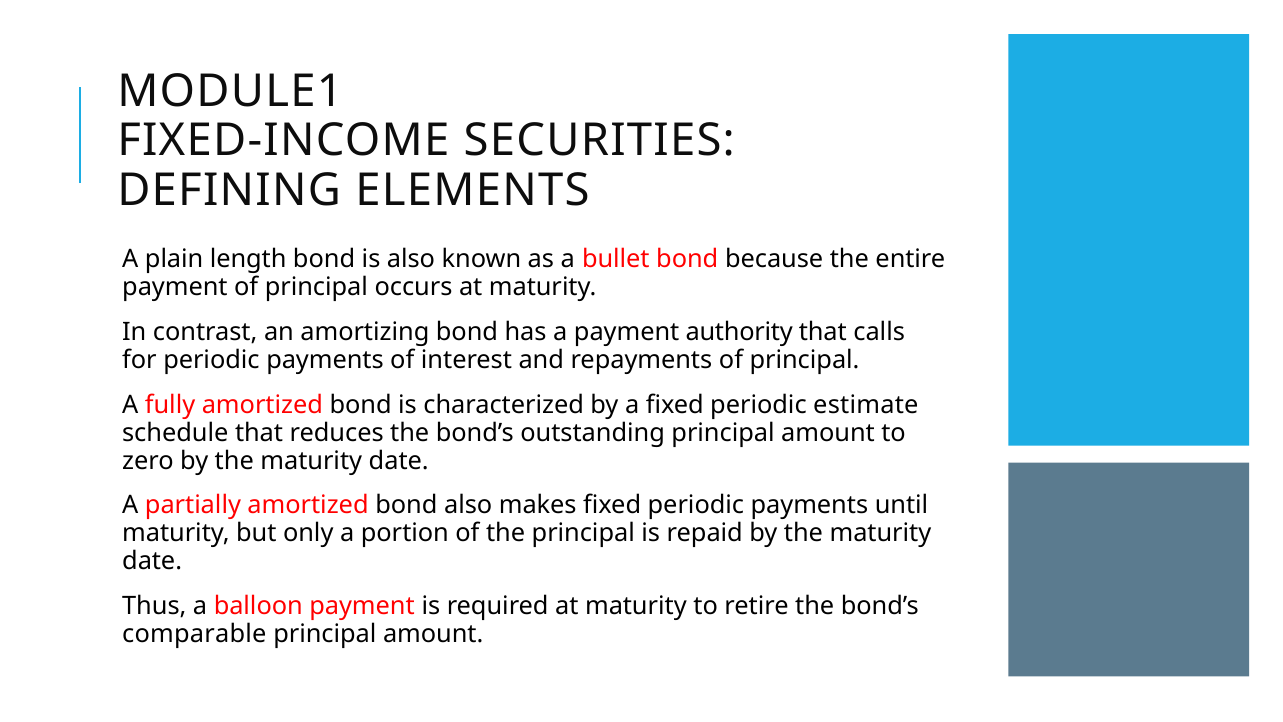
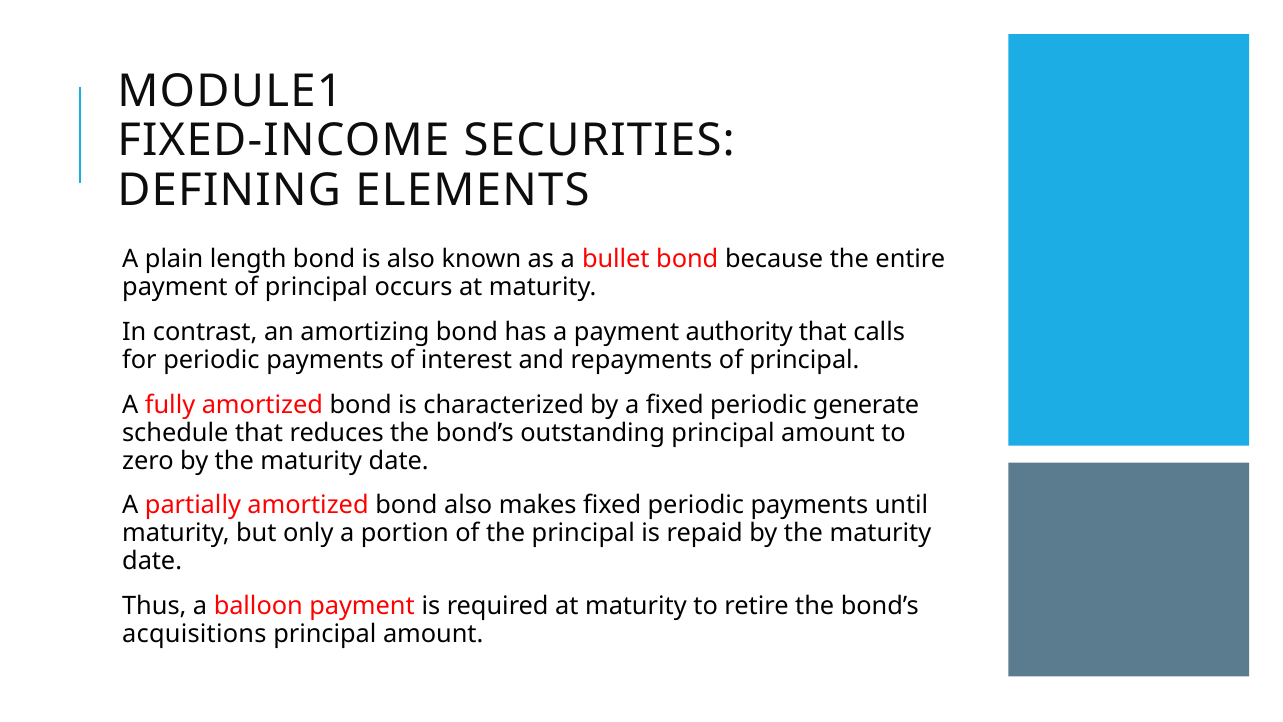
estimate: estimate -> generate
comparable: comparable -> acquisitions
